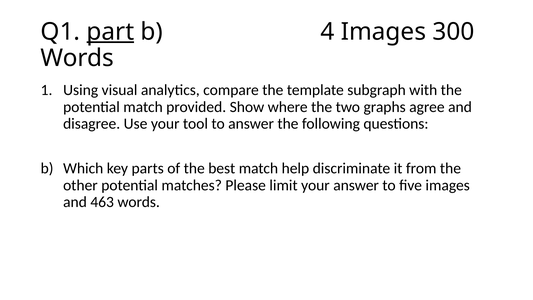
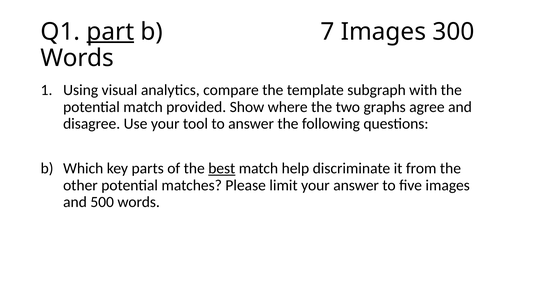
4: 4 -> 7
best underline: none -> present
463: 463 -> 500
